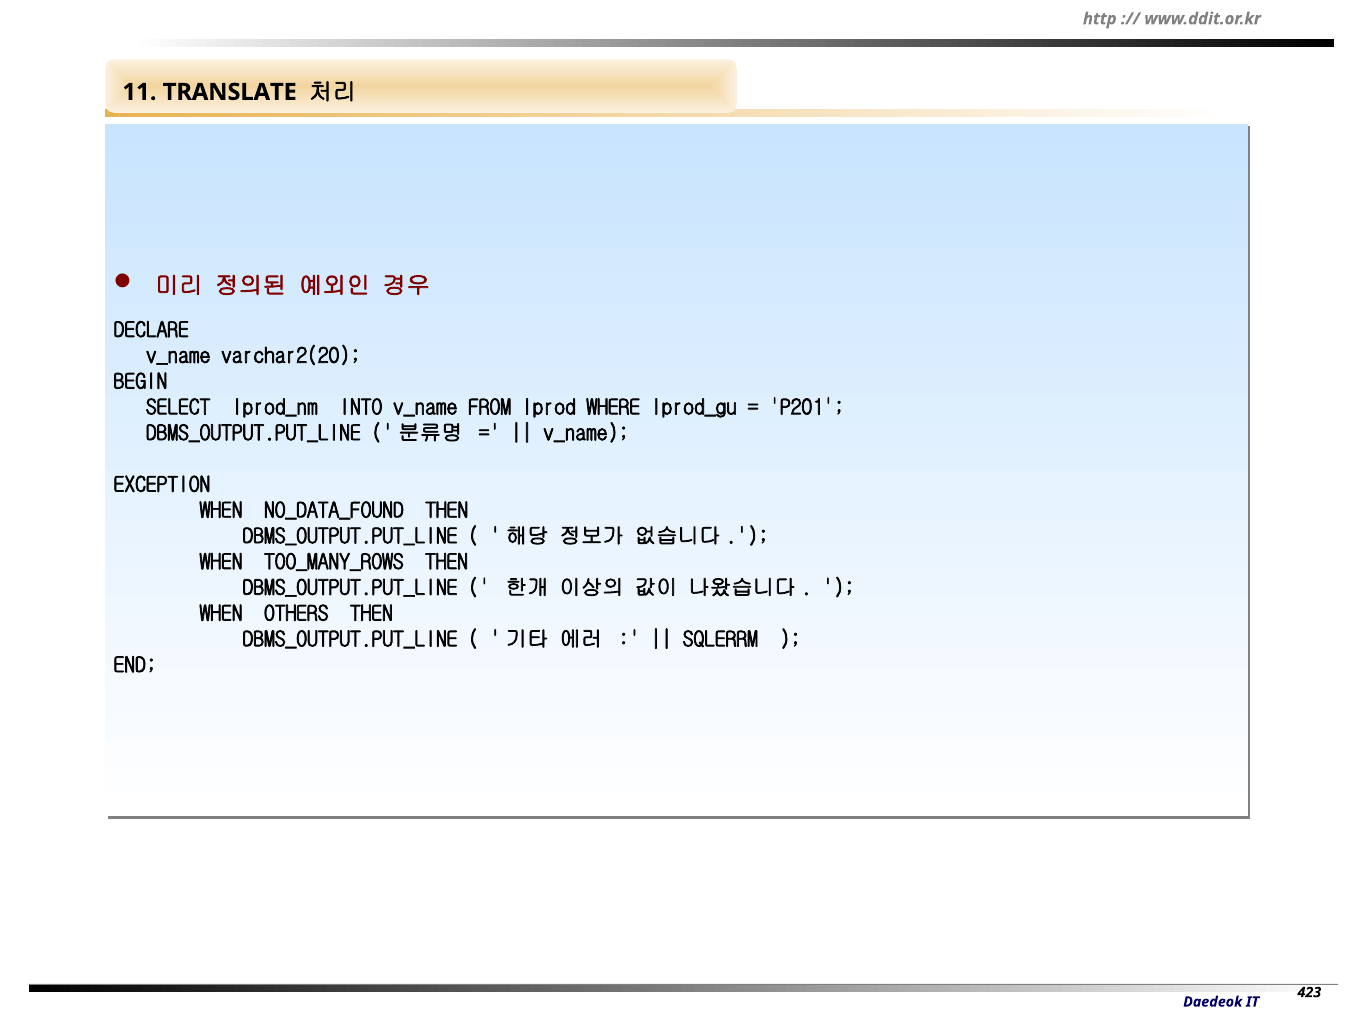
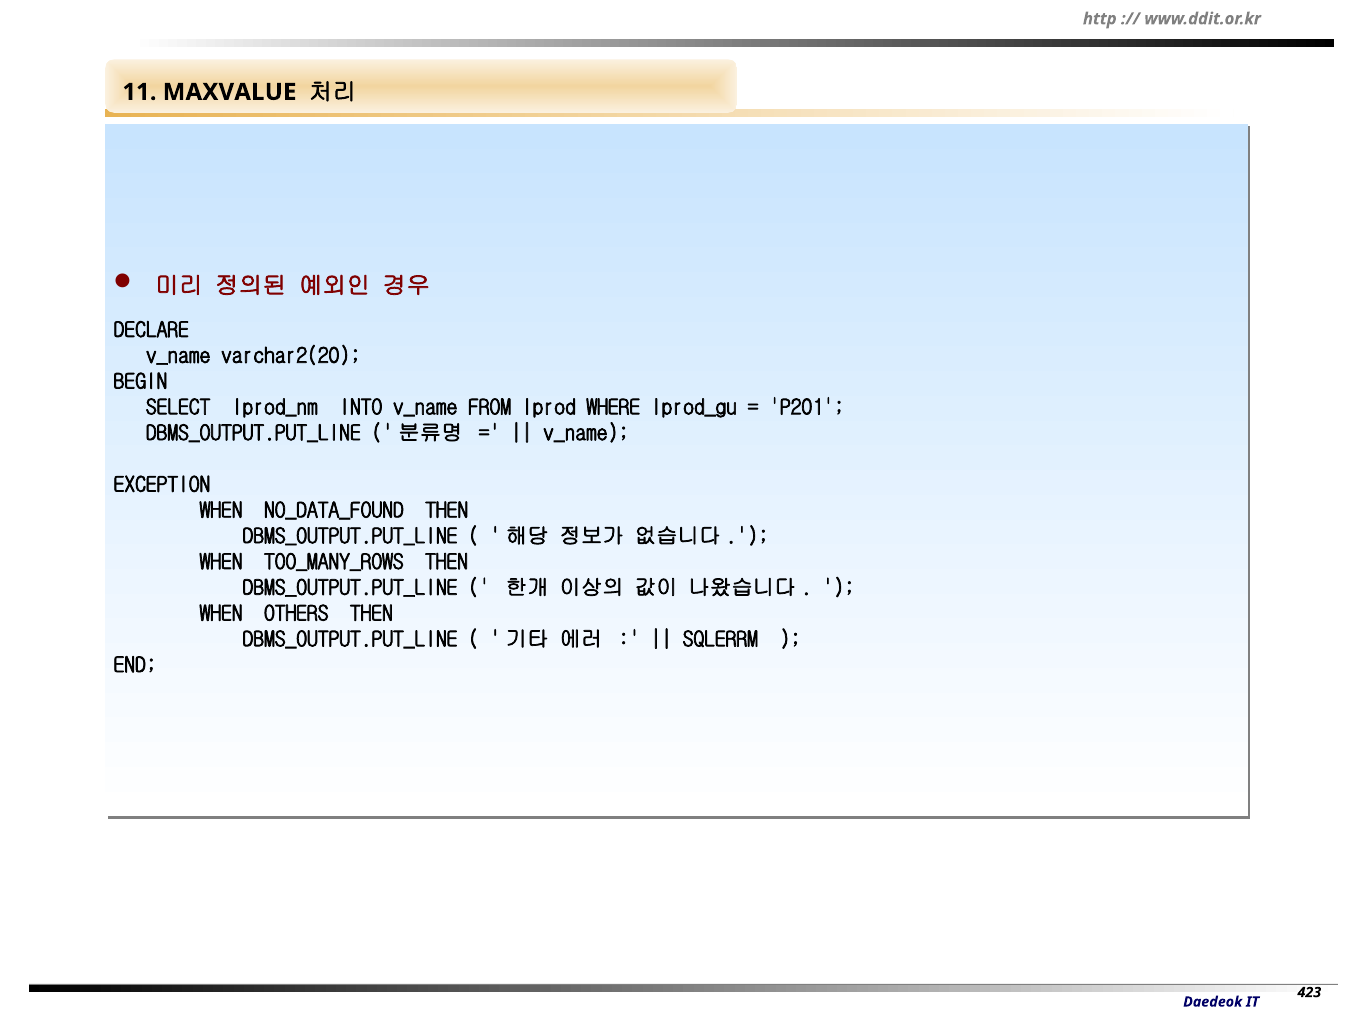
TRANSLATE: TRANSLATE -> MAXVALUE
